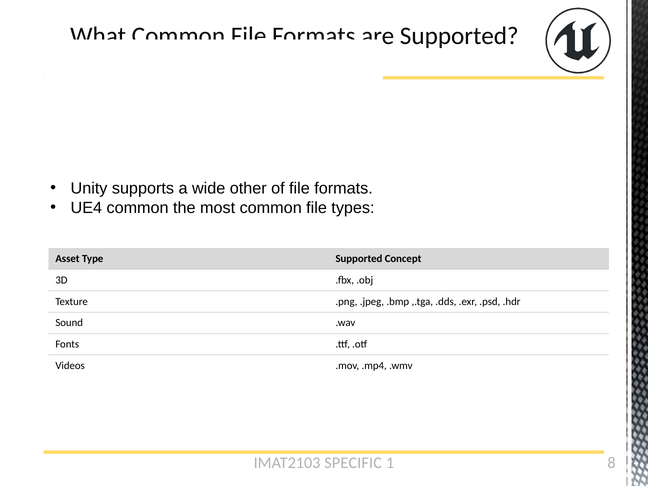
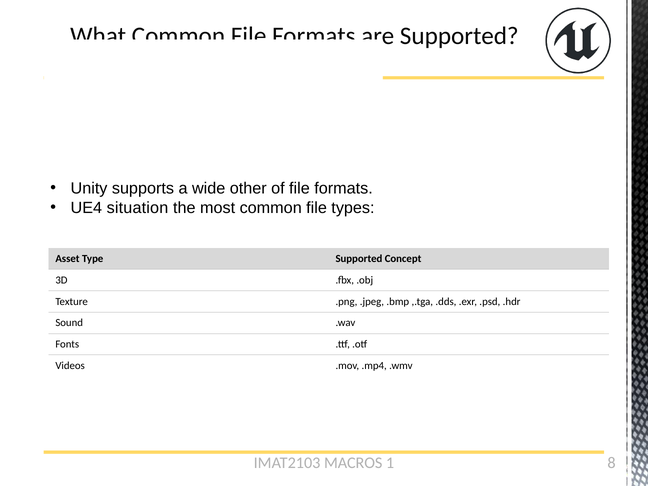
UE4 common: common -> situation
SPECIFIC: SPECIFIC -> MACROS
